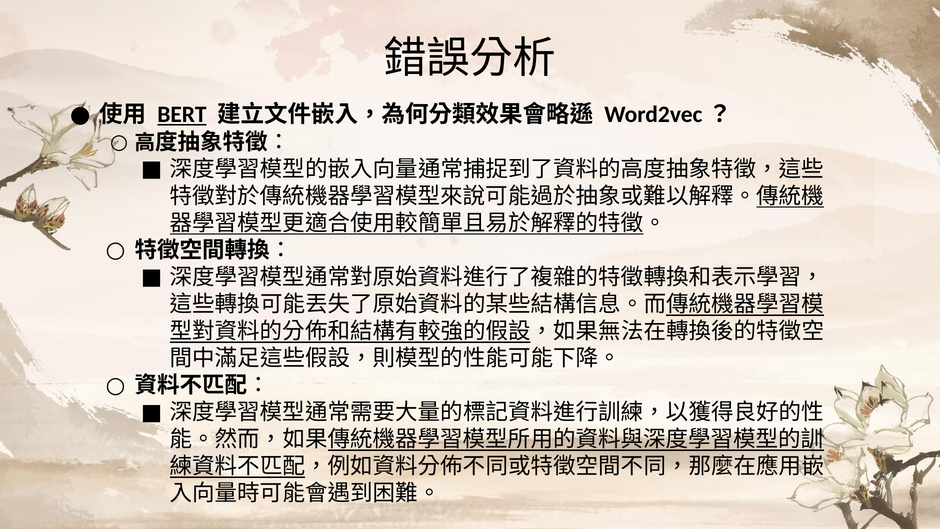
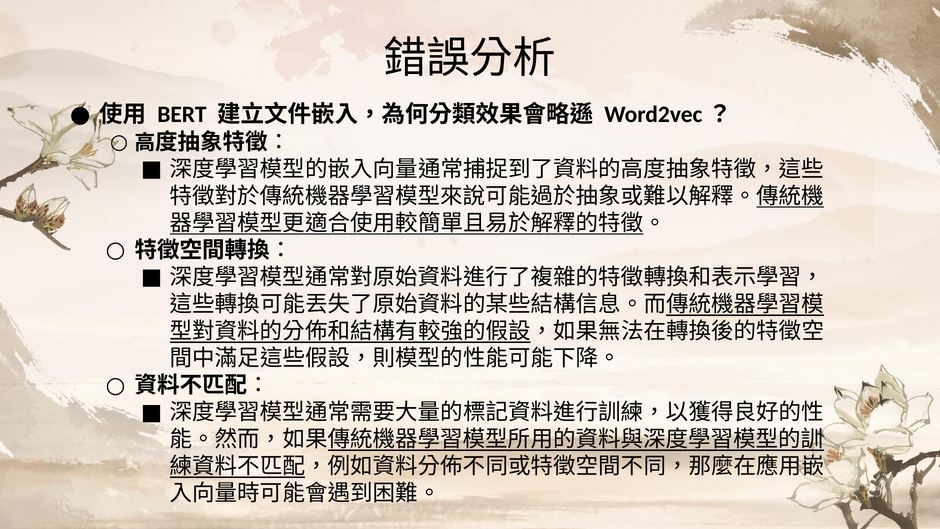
BERT underline: present -> none
